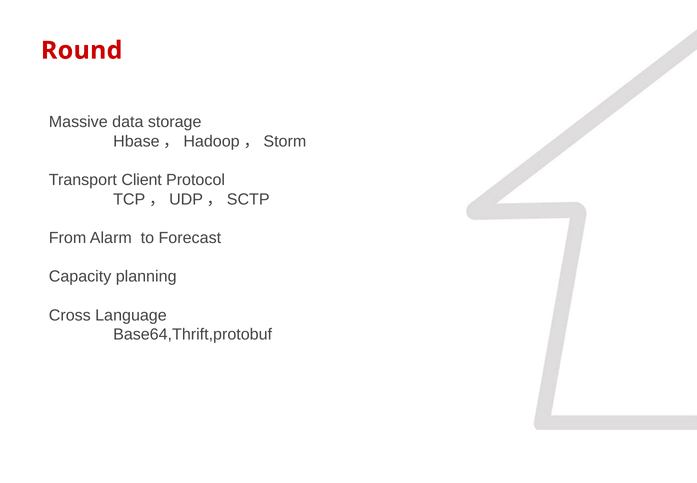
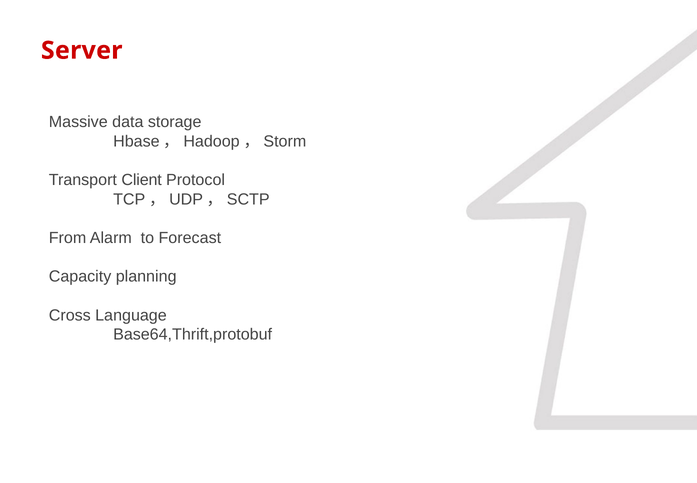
Round: Round -> Server
